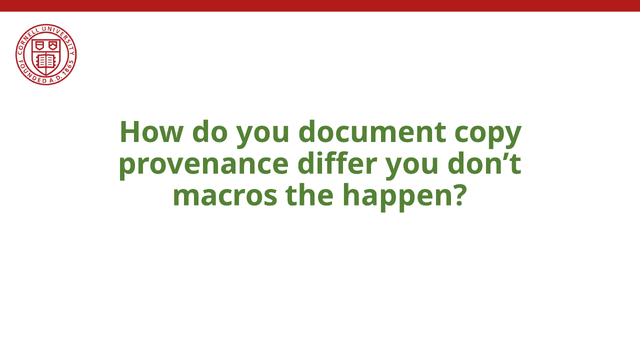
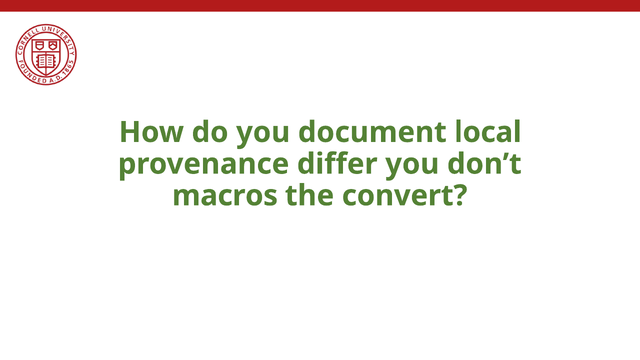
copy: copy -> local
happen: happen -> convert
